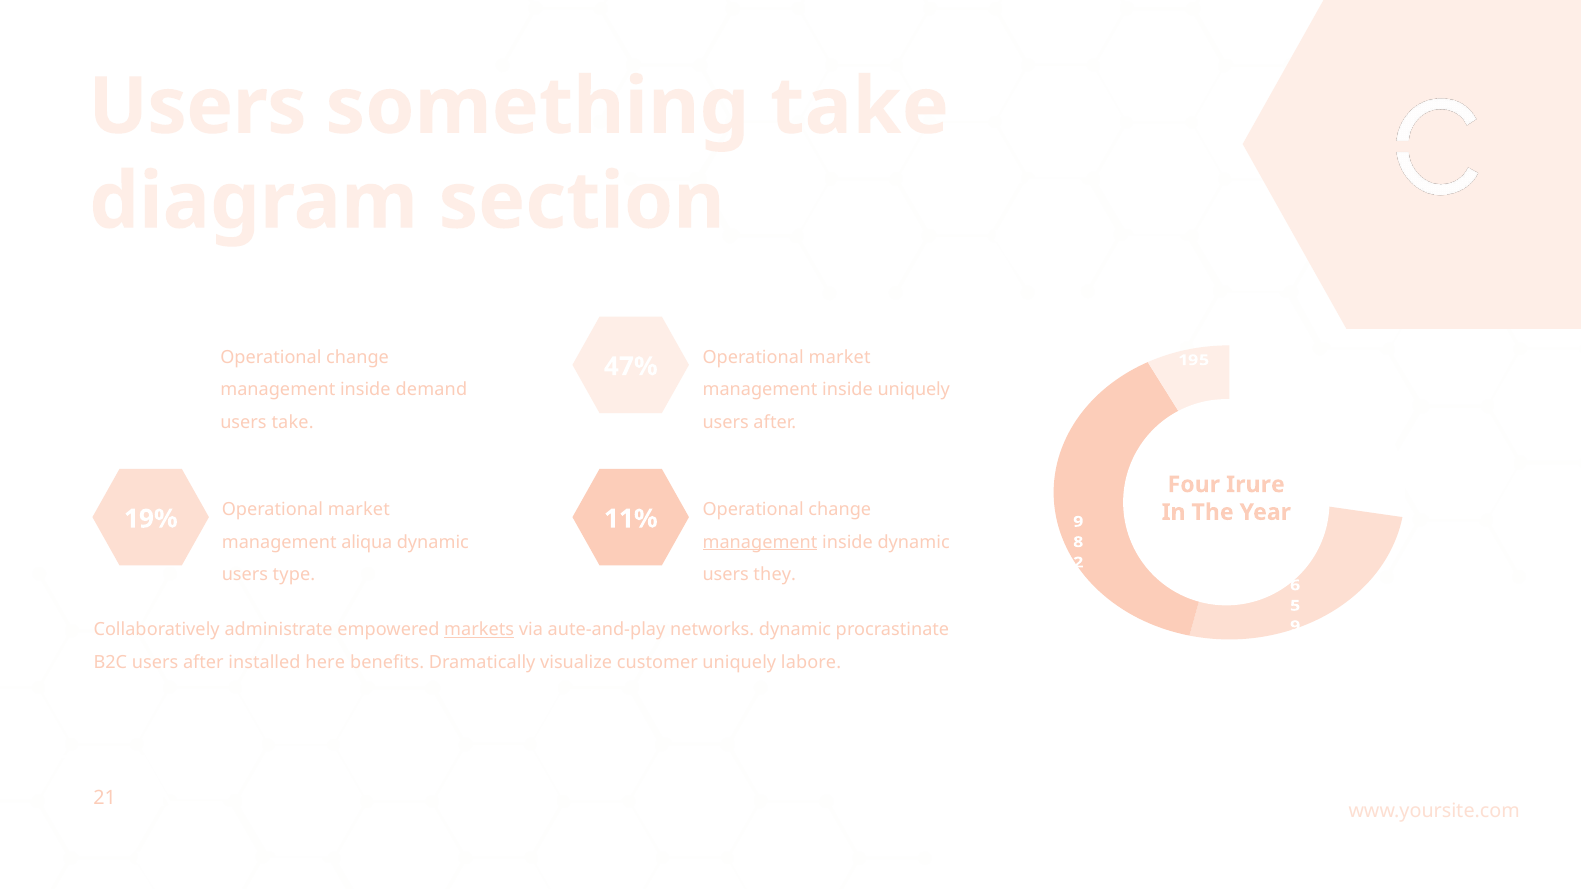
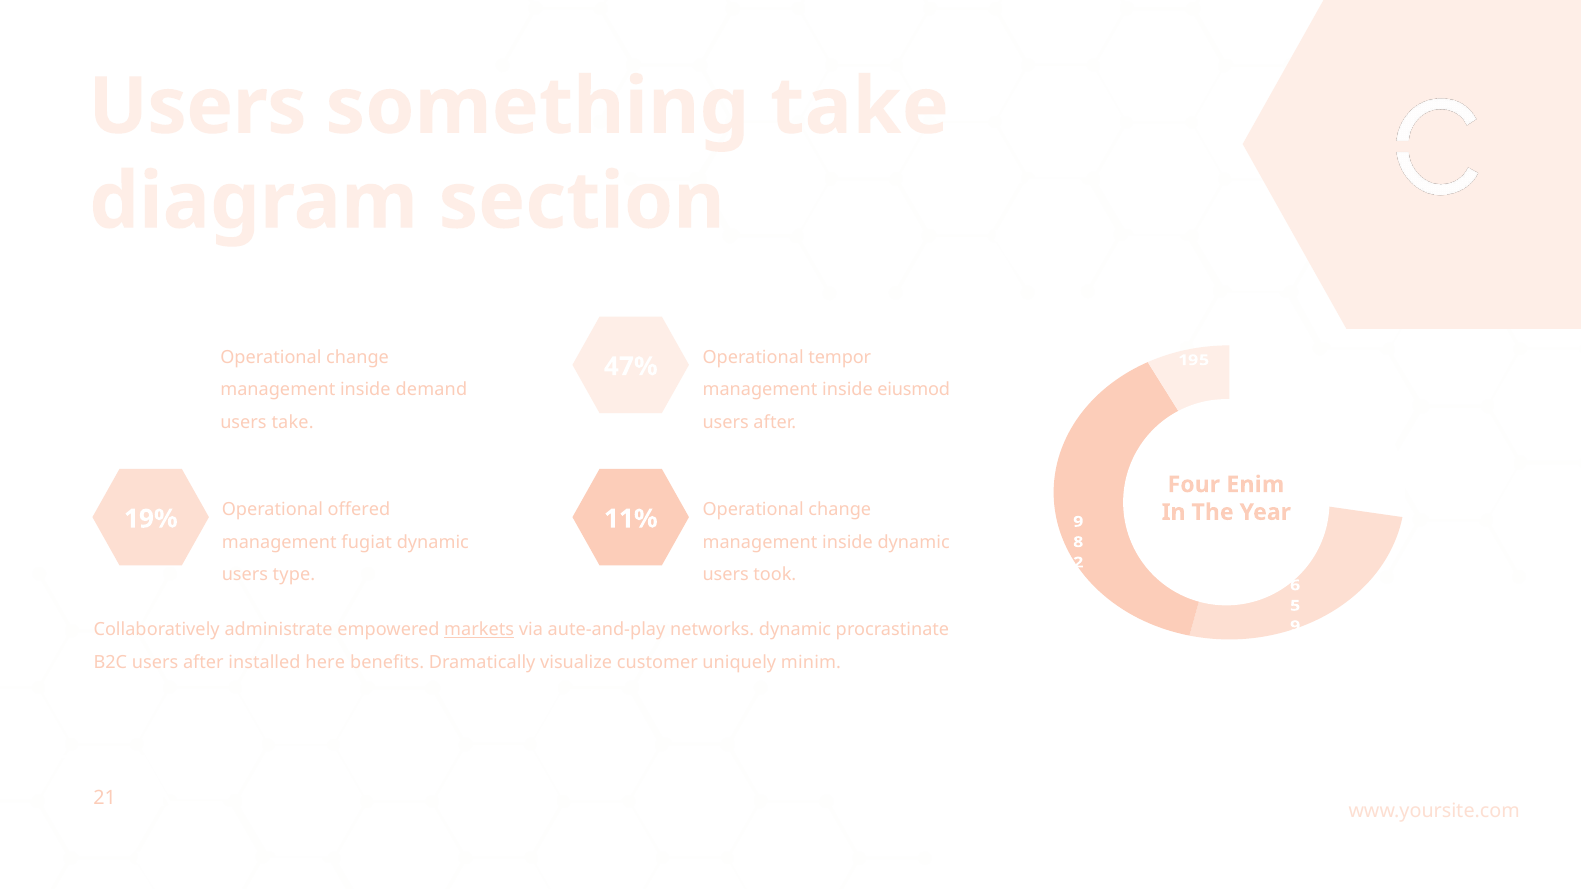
market at (840, 357): market -> tempor
inside uniquely: uniquely -> eiusmod
Irure: Irure -> Enim
market at (359, 510): market -> offered
aliqua: aliqua -> fugiat
management at (760, 542) underline: present -> none
they: they -> took
labore: labore -> minim
